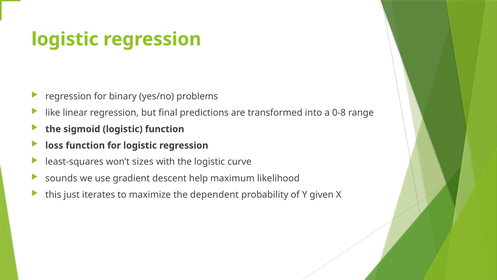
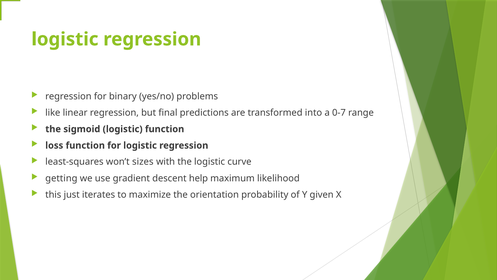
0-8: 0-8 -> 0-7
sounds: sounds -> getting
dependent: dependent -> orientation
